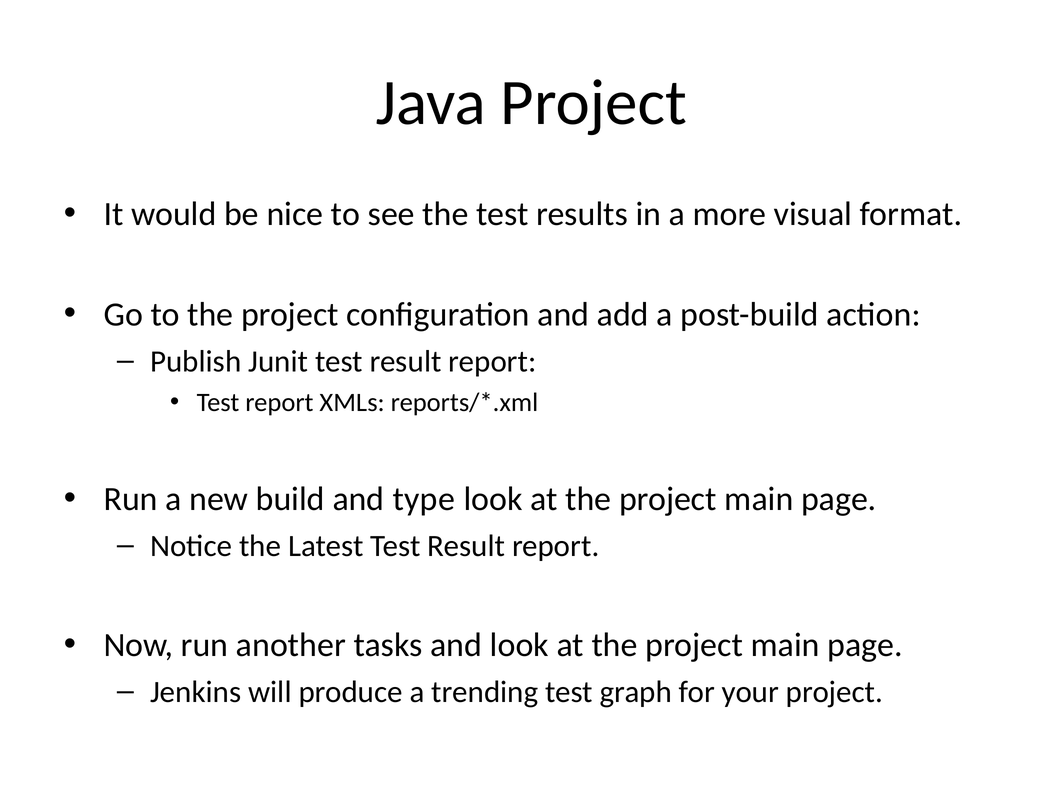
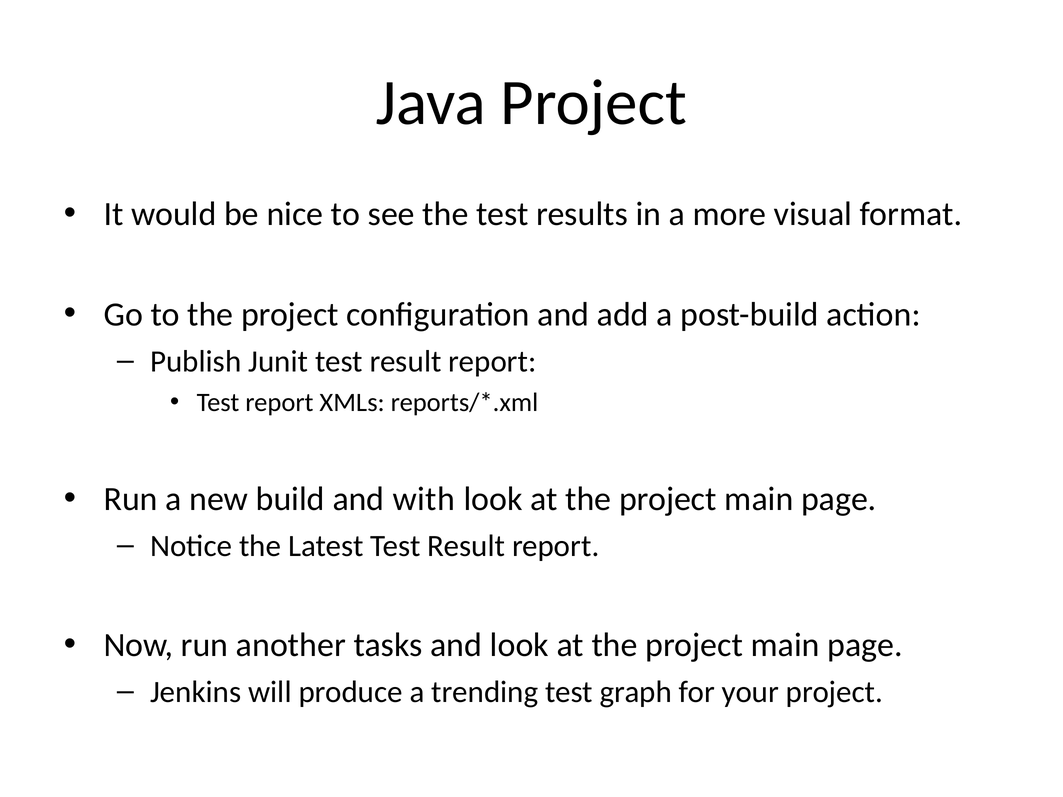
type: type -> with
